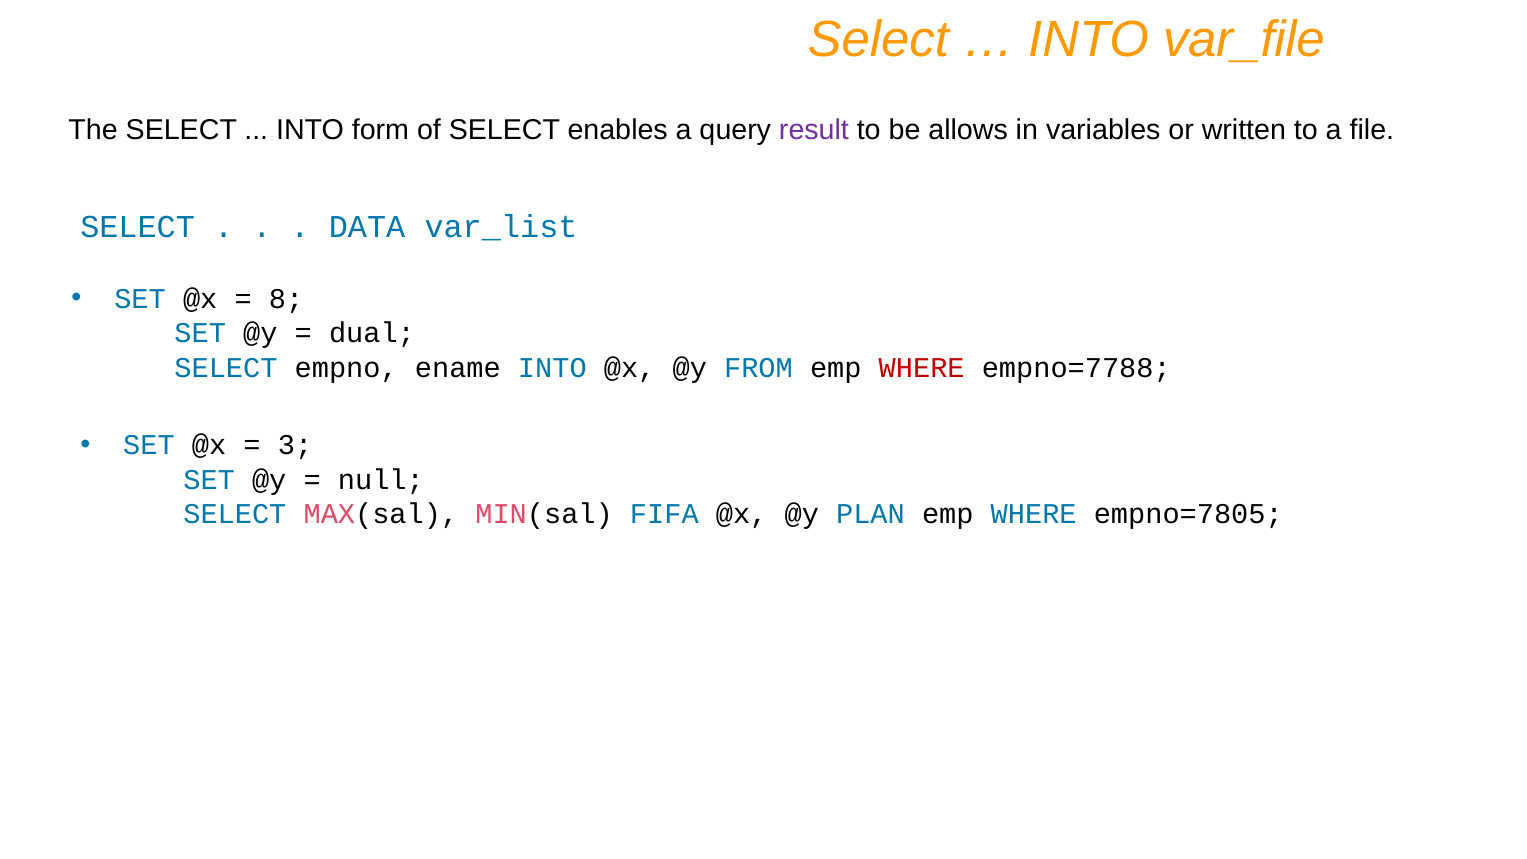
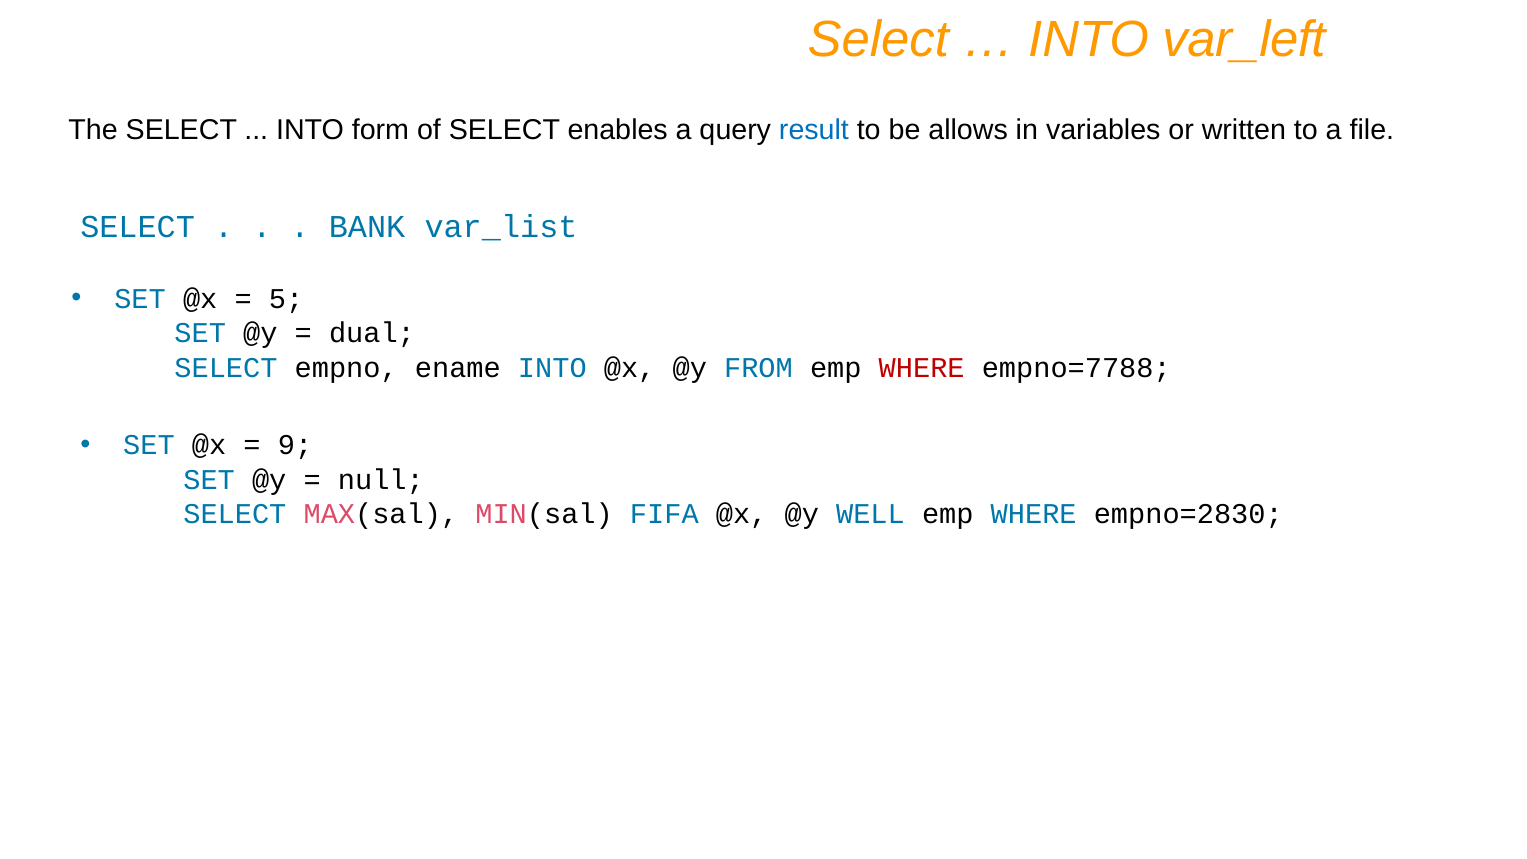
var_file: var_file -> var_left
result colour: purple -> blue
DATA: DATA -> BANK
8: 8 -> 5
3: 3 -> 9
PLAN: PLAN -> WELL
empno=7805: empno=7805 -> empno=2830
